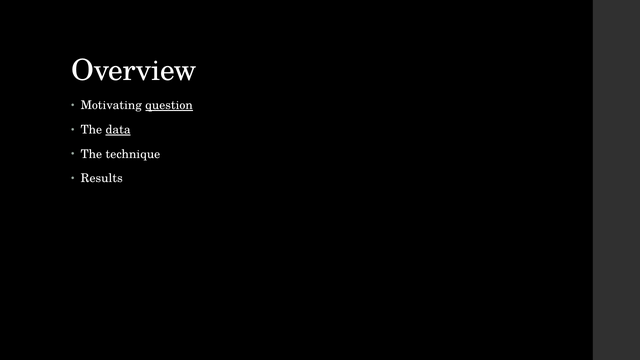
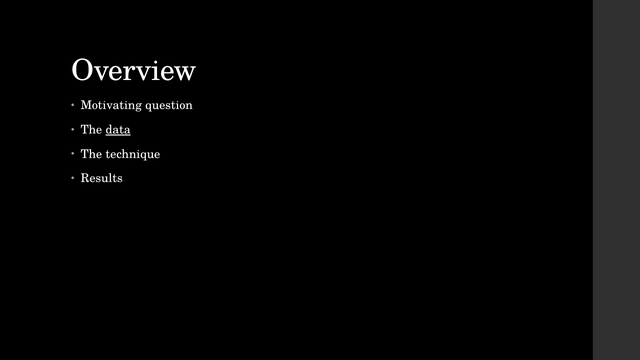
question underline: present -> none
